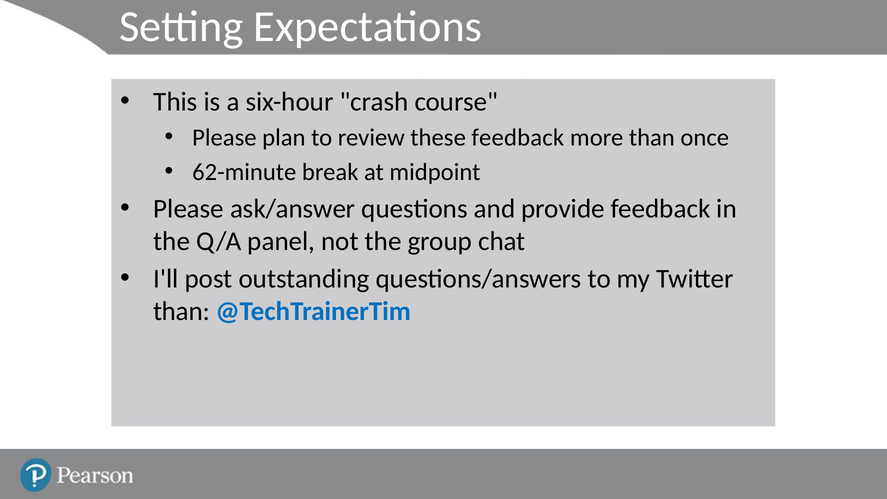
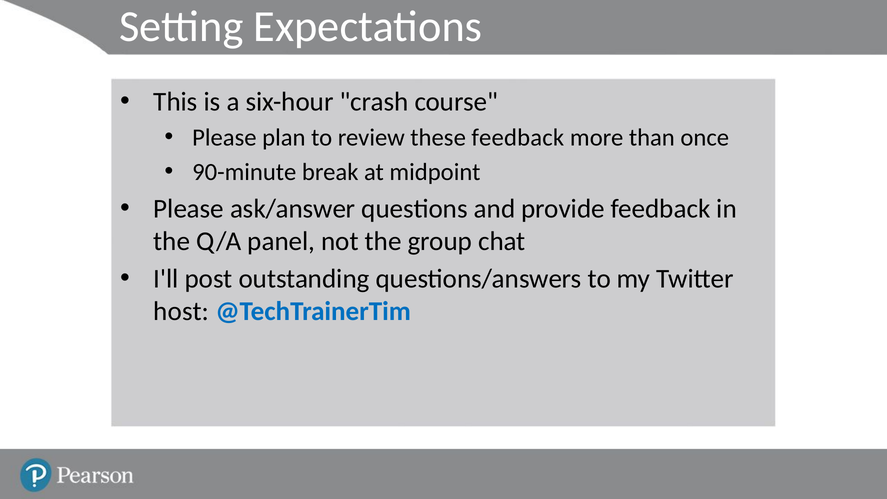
62-minute: 62-minute -> 90-minute
than at (182, 311): than -> host
